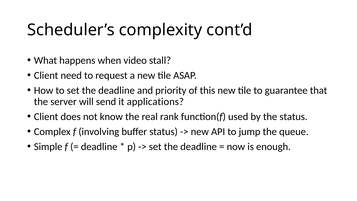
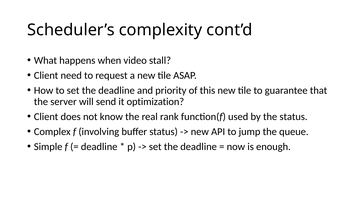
applications: applications -> optimization
